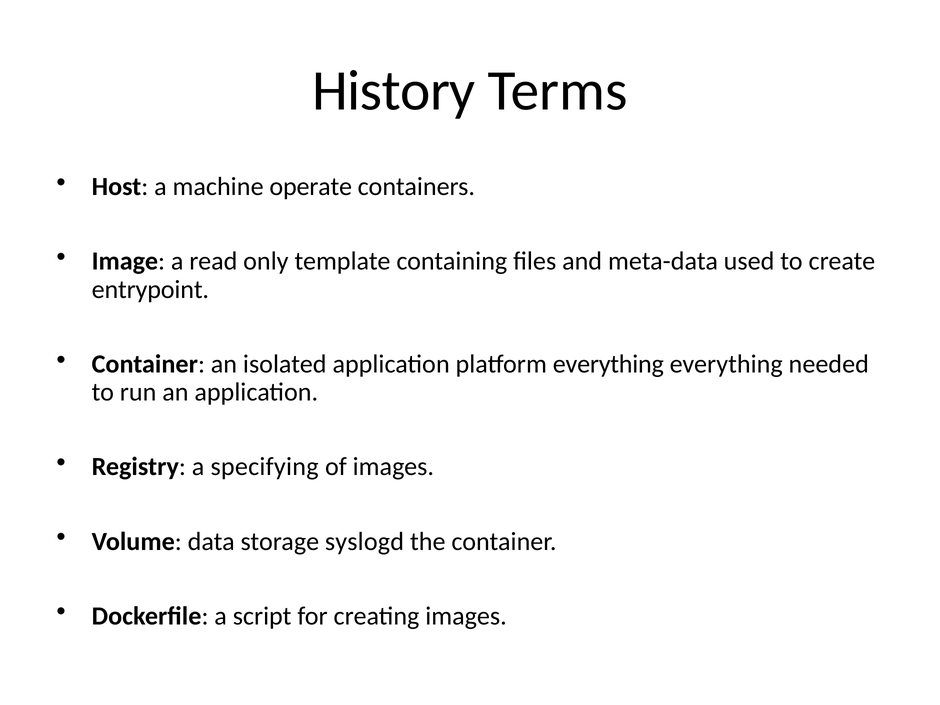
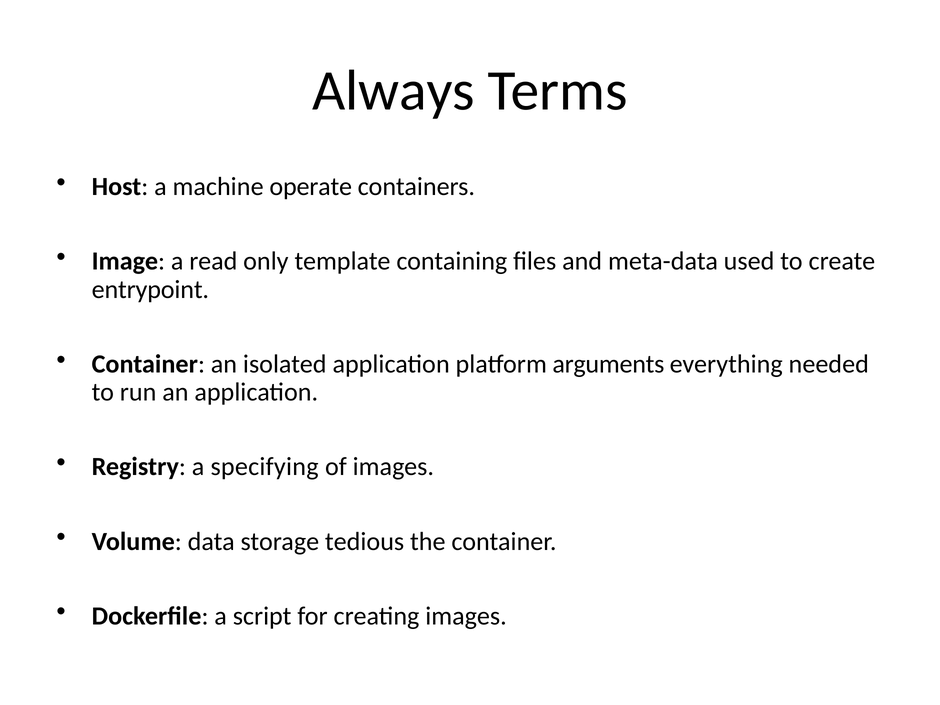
History: History -> Always
platform everything: everything -> arguments
syslogd: syslogd -> tedious
